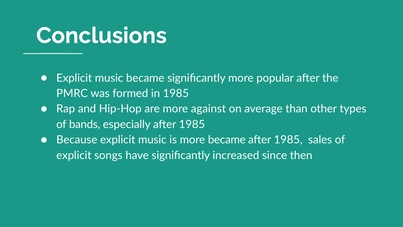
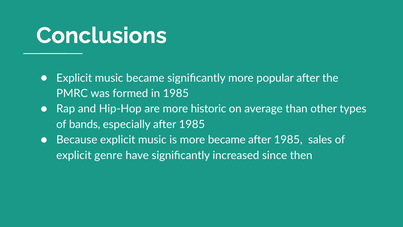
against: against -> historic
songs: songs -> genre
